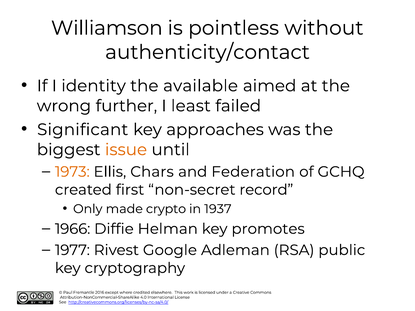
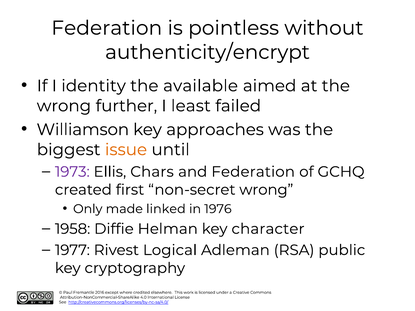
Williamson at (107, 28): Williamson -> Federation
authenticity/contact: authenticity/contact -> authenticity/encrypt
Significant: Significant -> Williamson
1973 colour: orange -> purple
non-secret record: record -> wrong
crypto: crypto -> linked
1937: 1937 -> 1976
1966: 1966 -> 1958
promotes: promotes -> character
Google: Google -> Logical
